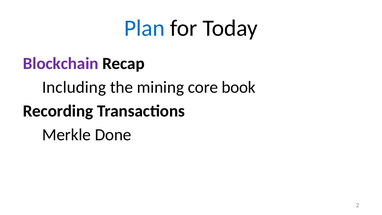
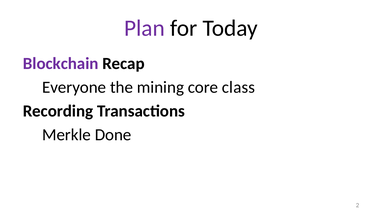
Plan colour: blue -> purple
Including: Including -> Everyone
book: book -> class
